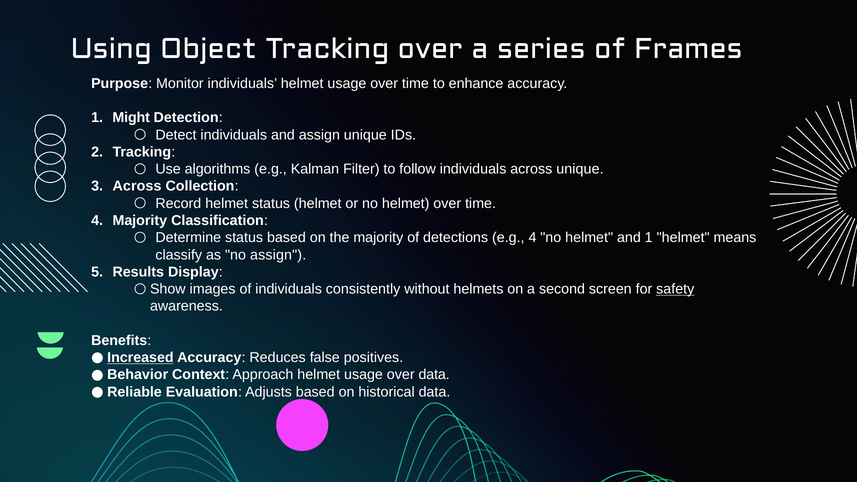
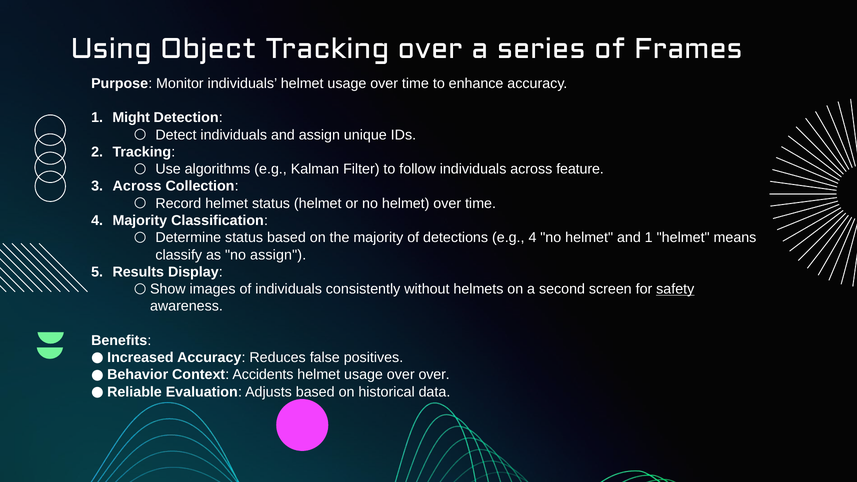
across unique: unique -> feature
Increased underline: present -> none
Approach: Approach -> Accidents
over data: data -> over
